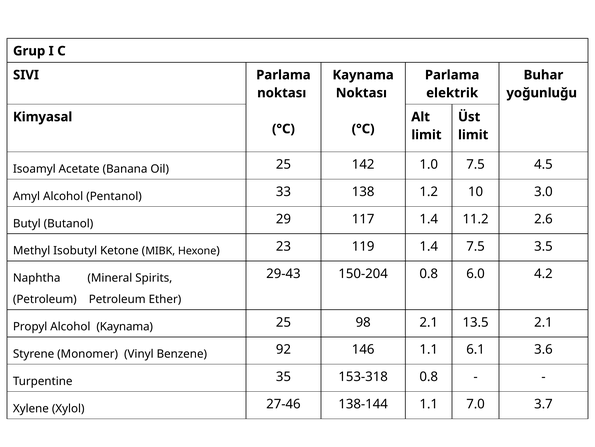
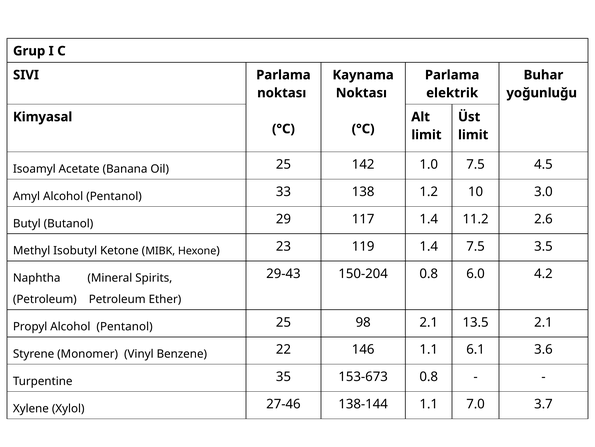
Propyl Alcohol Kaynama: Kaynama -> Pentanol
92: 92 -> 22
153-318: 153-318 -> 153-673
